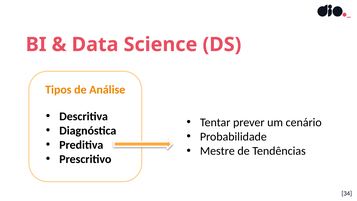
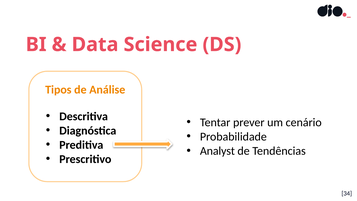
Mestre: Mestre -> Analyst
